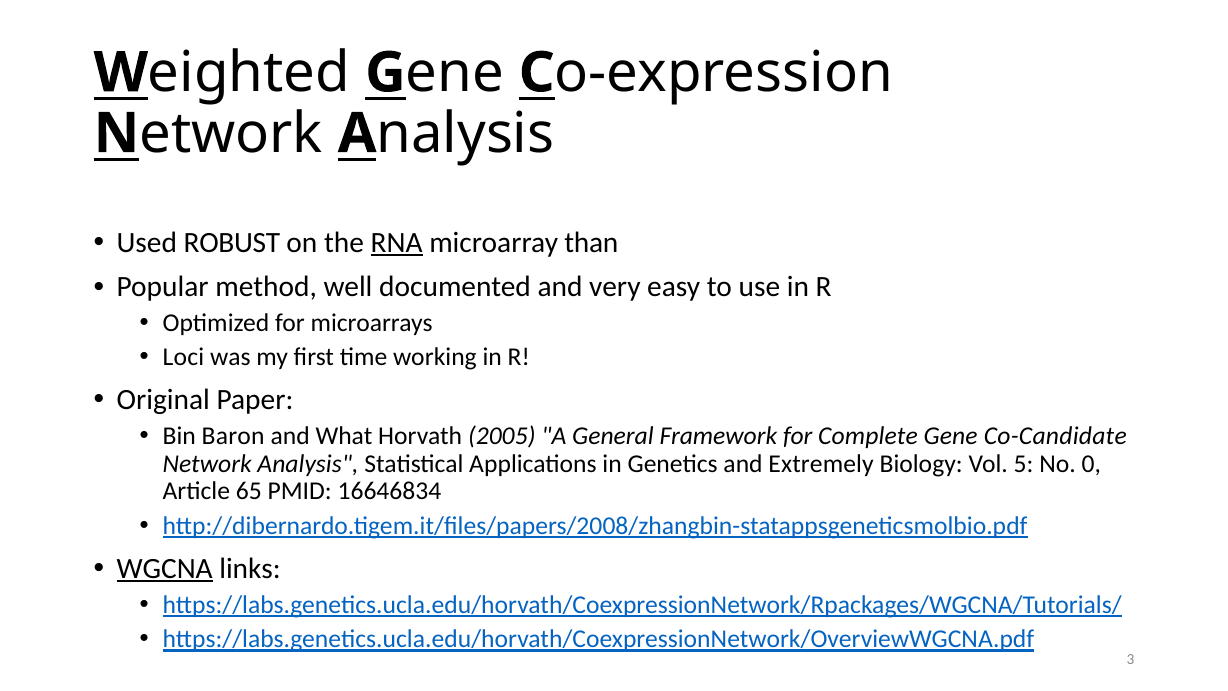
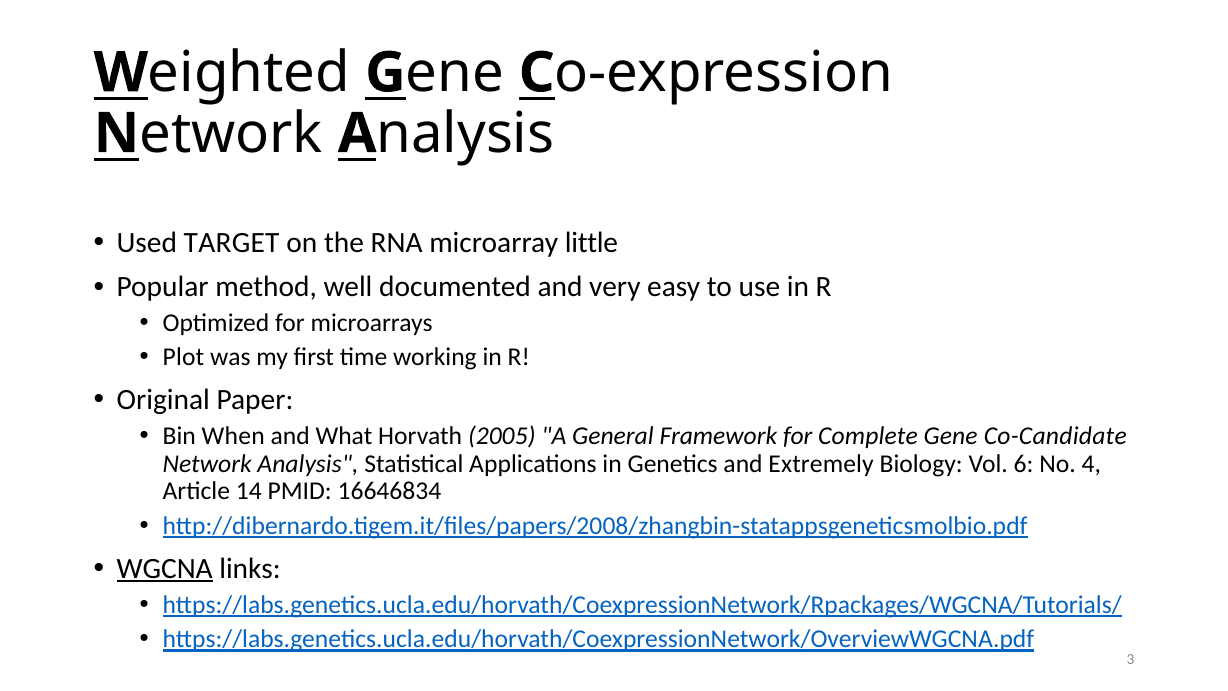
ROBUST: ROBUST -> TARGET
RNA underline: present -> none
than: than -> little
Loci: Loci -> Plot
Baron: Baron -> When
5: 5 -> 6
0: 0 -> 4
65: 65 -> 14
